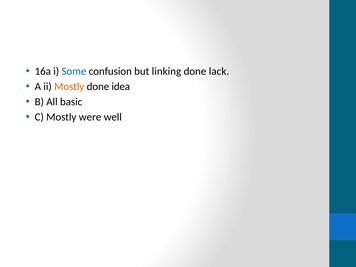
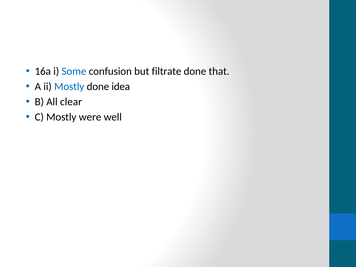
linking: linking -> filtrate
lack: lack -> that
Mostly at (69, 87) colour: orange -> blue
basic: basic -> clear
